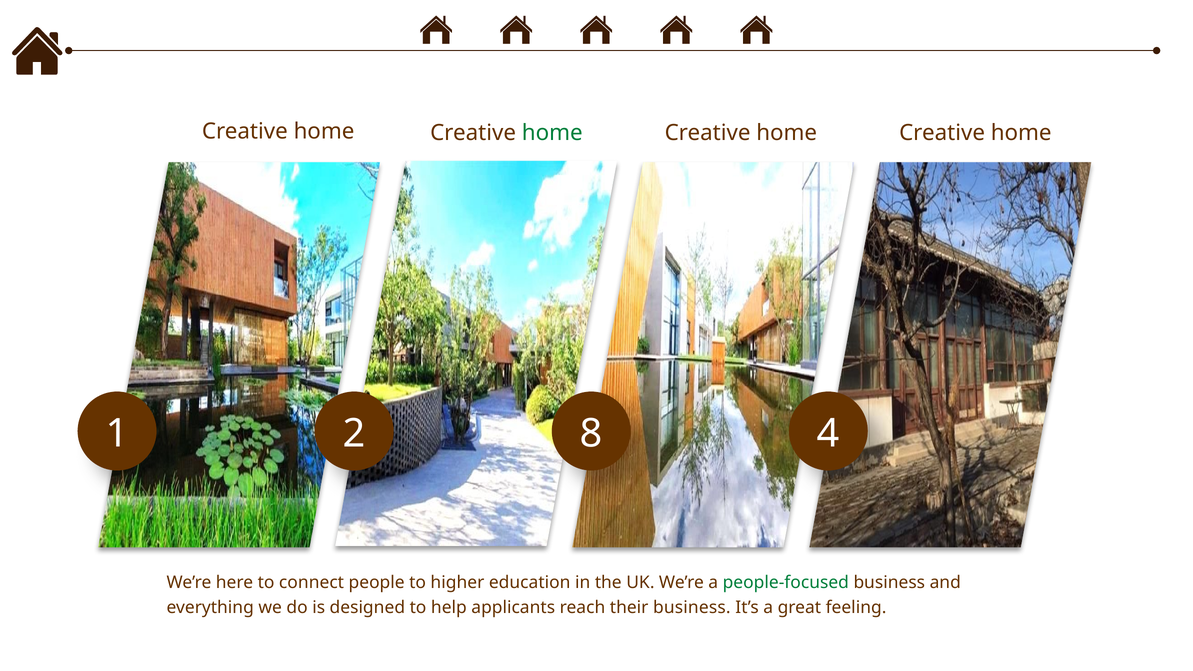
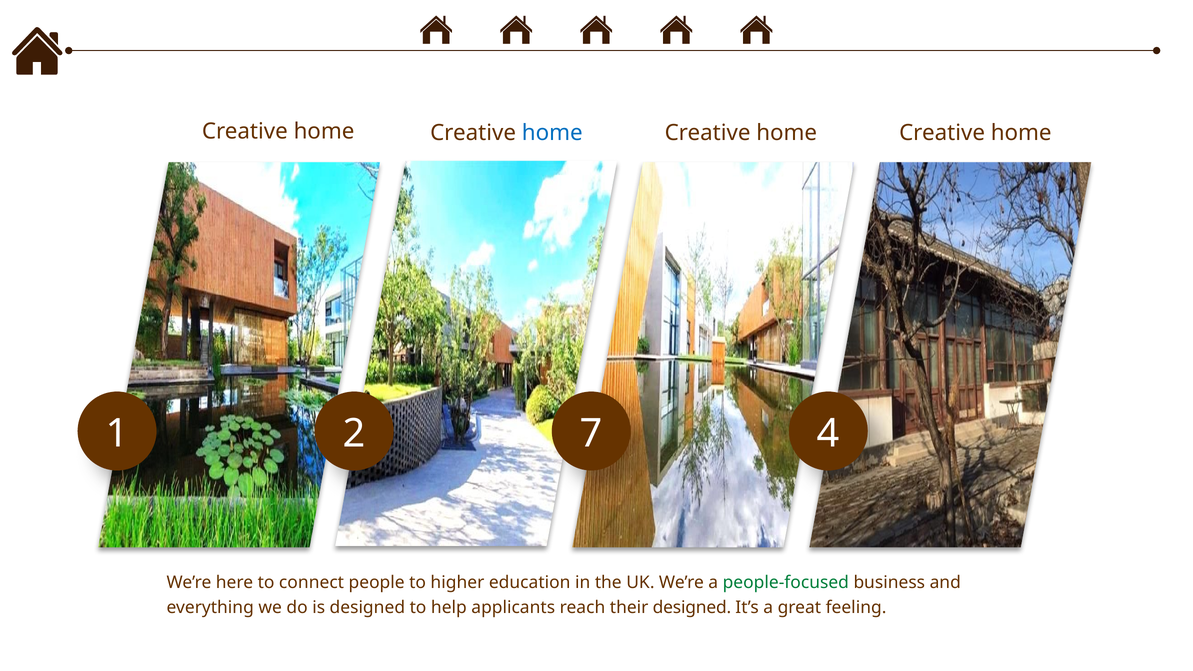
home at (552, 133) colour: green -> blue
8: 8 -> 7
their business: business -> designed
